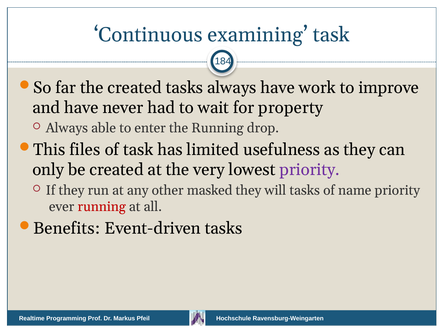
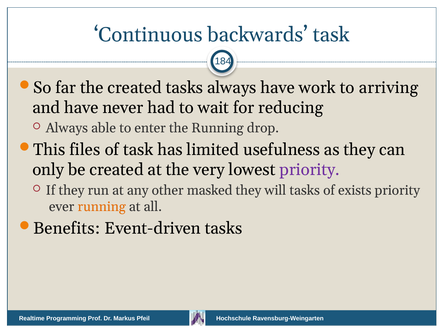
examining: examining -> backwards
improve: improve -> arriving
property: property -> reducing
name: name -> exists
running at (102, 207) colour: red -> orange
